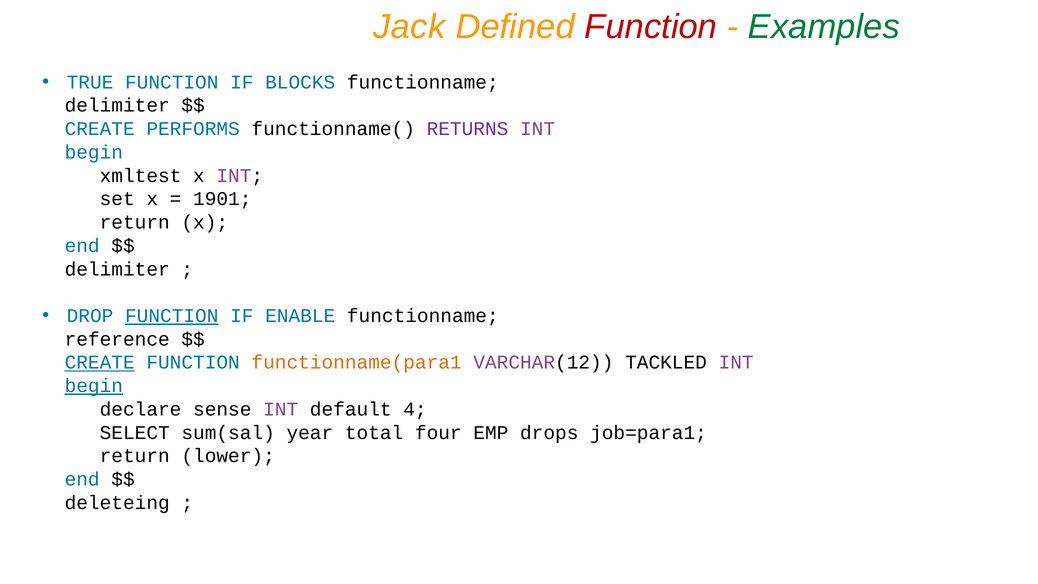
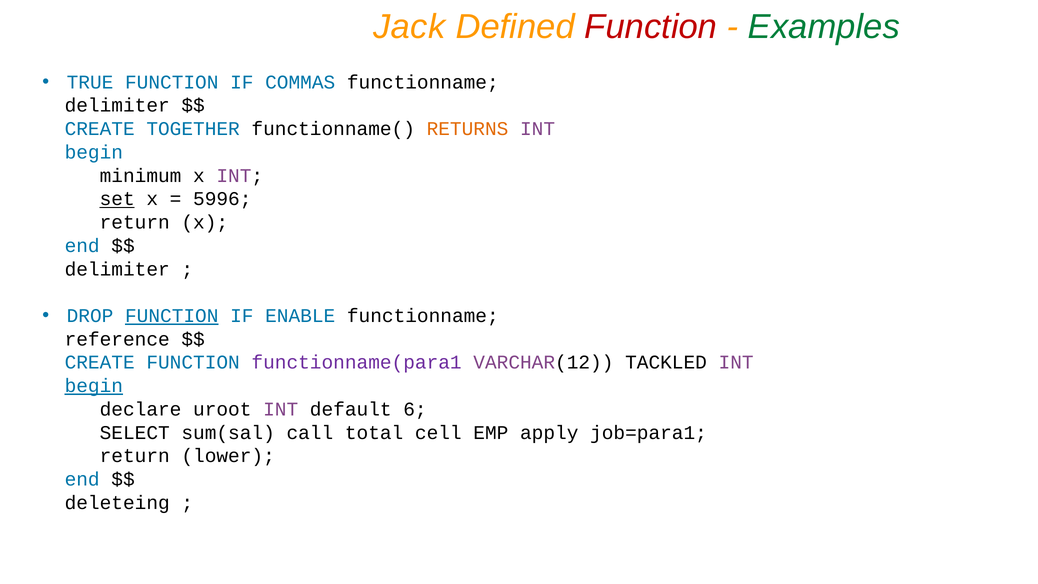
BLOCKS: BLOCKS -> COMMAS
PERFORMS: PERFORMS -> TOGETHER
RETURNS colour: purple -> orange
xmltest: xmltest -> minimum
set underline: none -> present
1901: 1901 -> 5996
CREATE at (100, 362) underline: present -> none
functionname(para1 colour: orange -> purple
sense: sense -> uroot
4: 4 -> 6
year: year -> call
four: four -> cell
drops: drops -> apply
